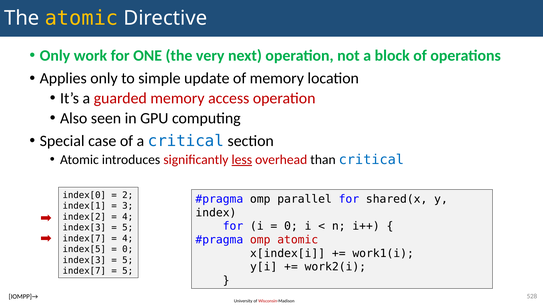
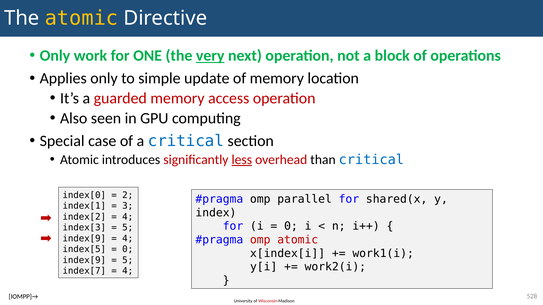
very underline: none -> present
index[7 at (84, 239): index[7 -> index[9
index[3 at (84, 260): index[3 -> index[9
5 at (128, 271): 5 -> 4
